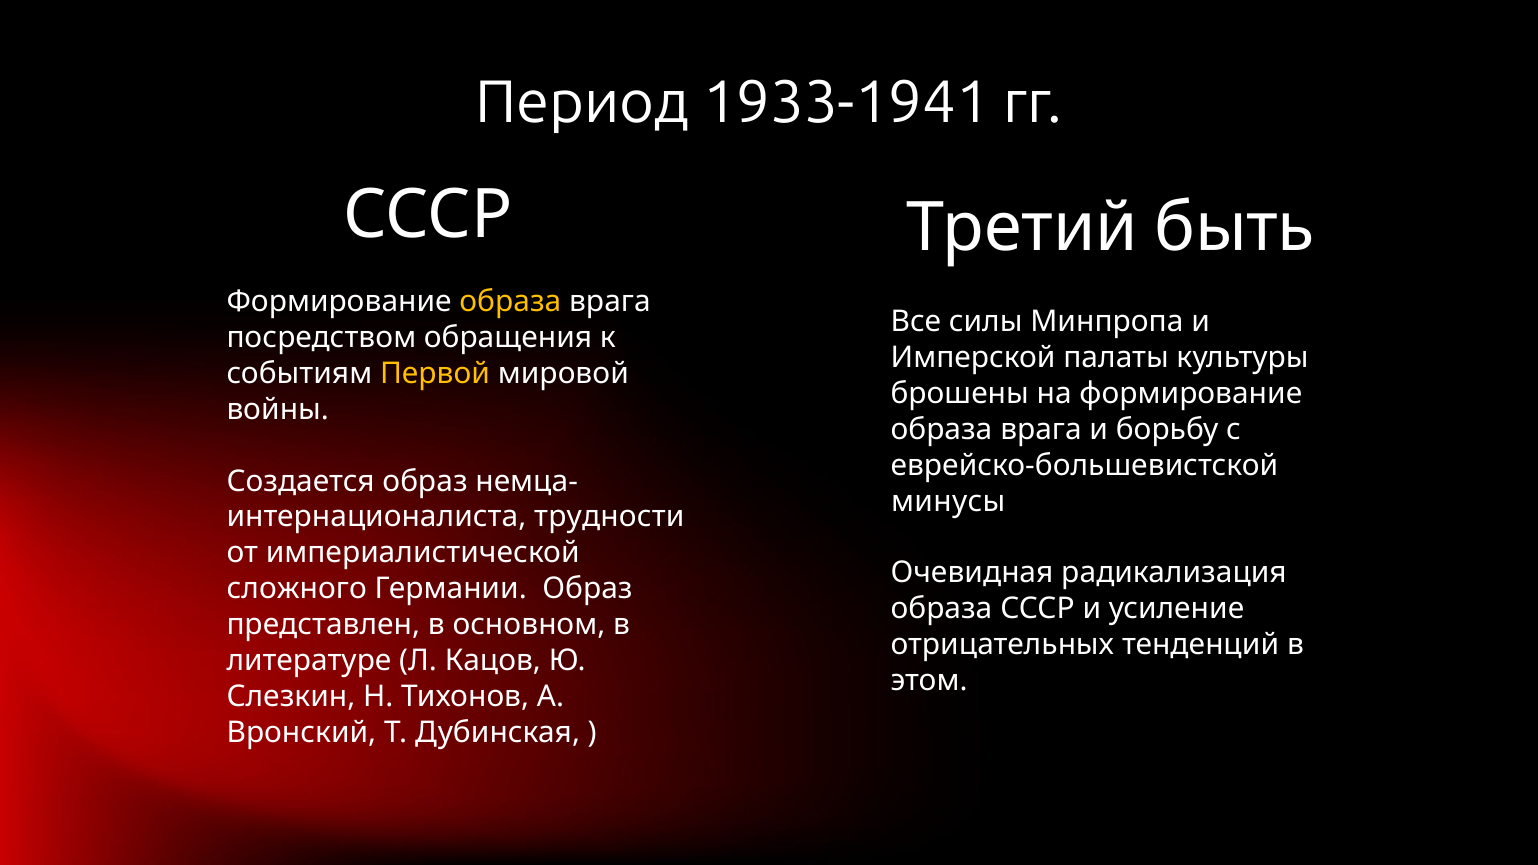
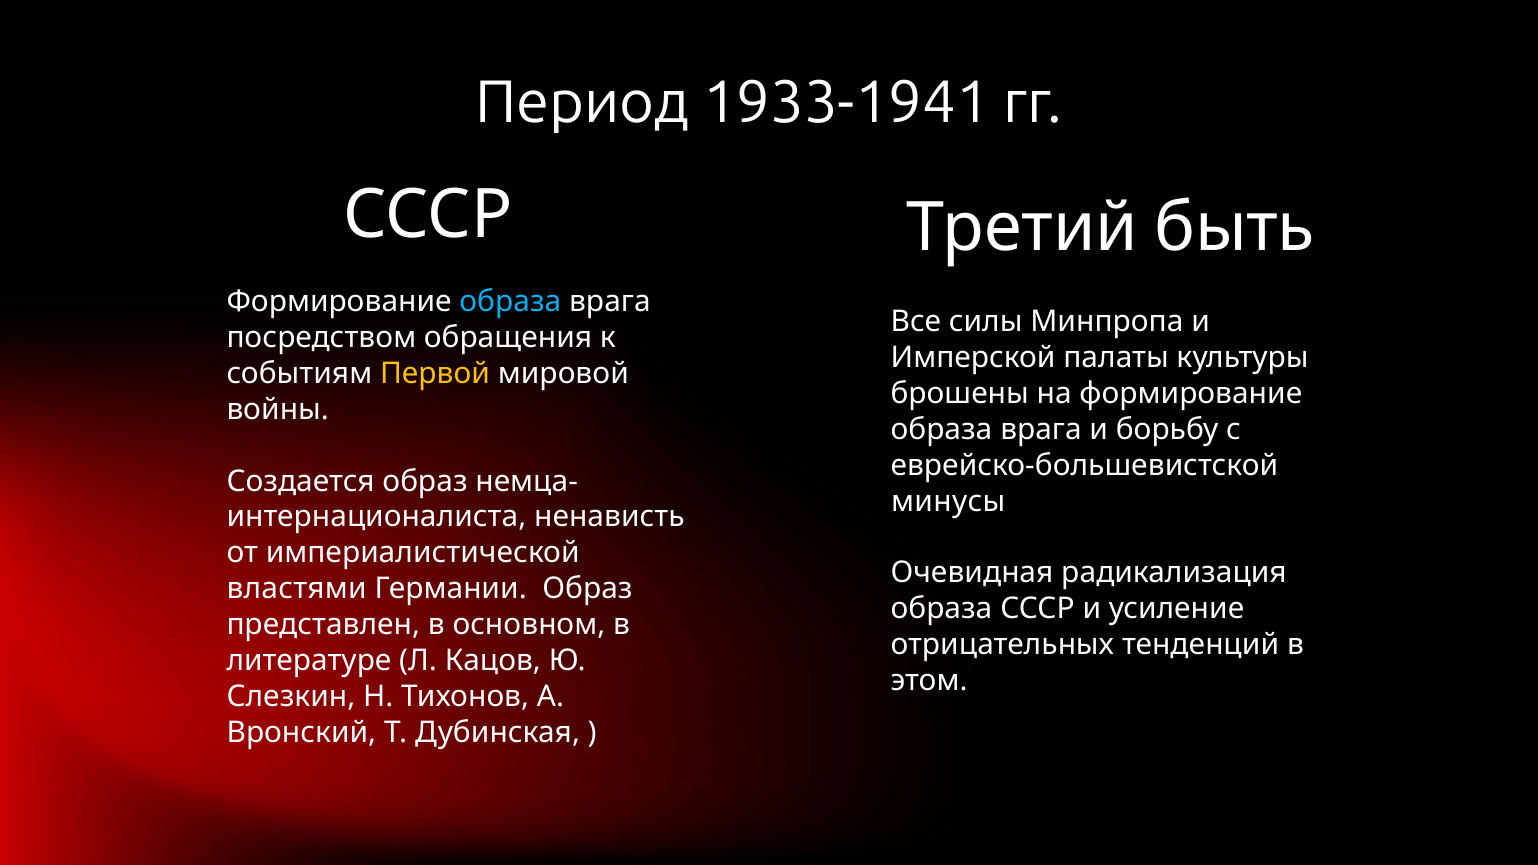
образа at (510, 302) colour: yellow -> light blue
трудности: трудности -> ненависть
сложного: сложного -> властями
